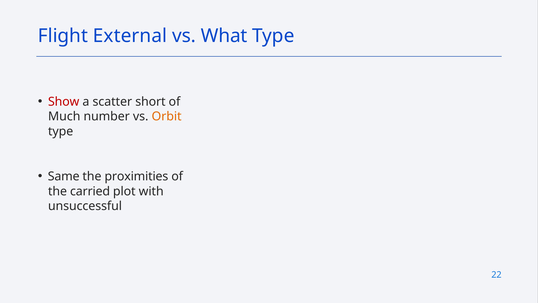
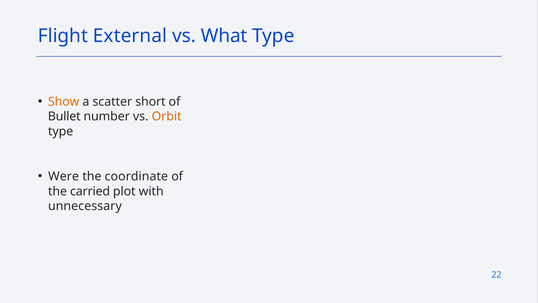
Show colour: red -> orange
Much: Much -> Bullet
Same: Same -> Were
proximities: proximities -> coordinate
unsuccessful: unsuccessful -> unnecessary
